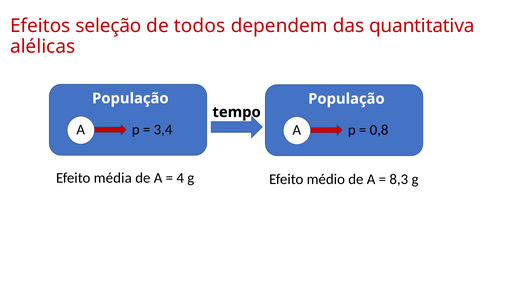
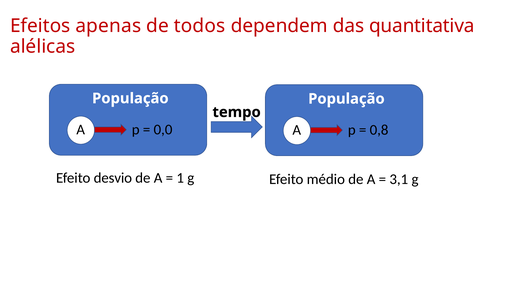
seleção: seleção -> apenas
3,4: 3,4 -> 0,0
média: média -> desvio
4: 4 -> 1
8,3: 8,3 -> 3,1
